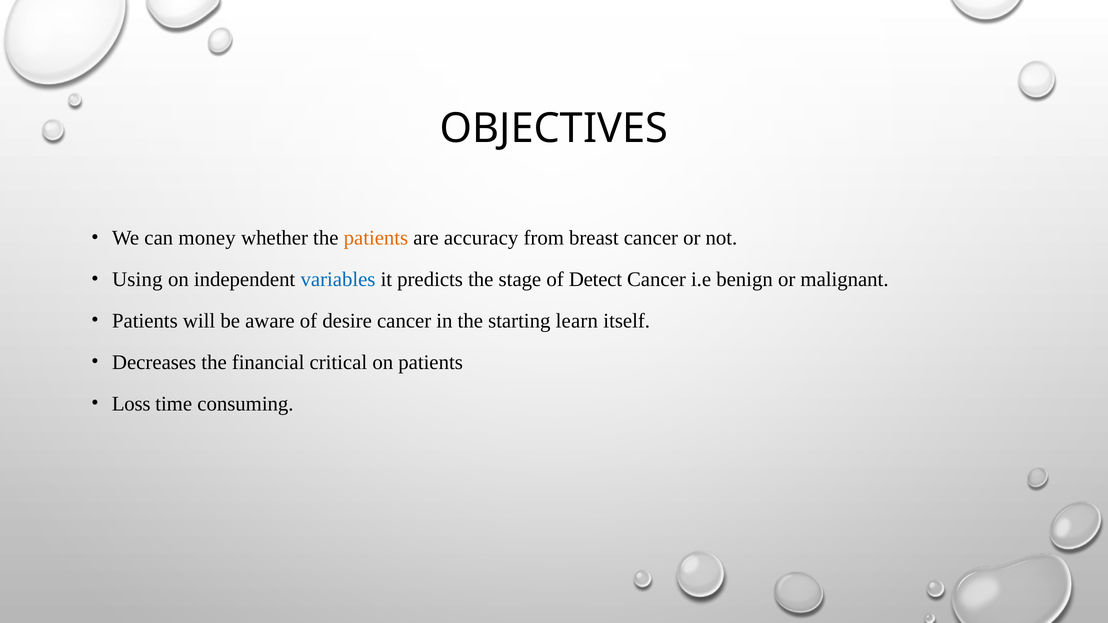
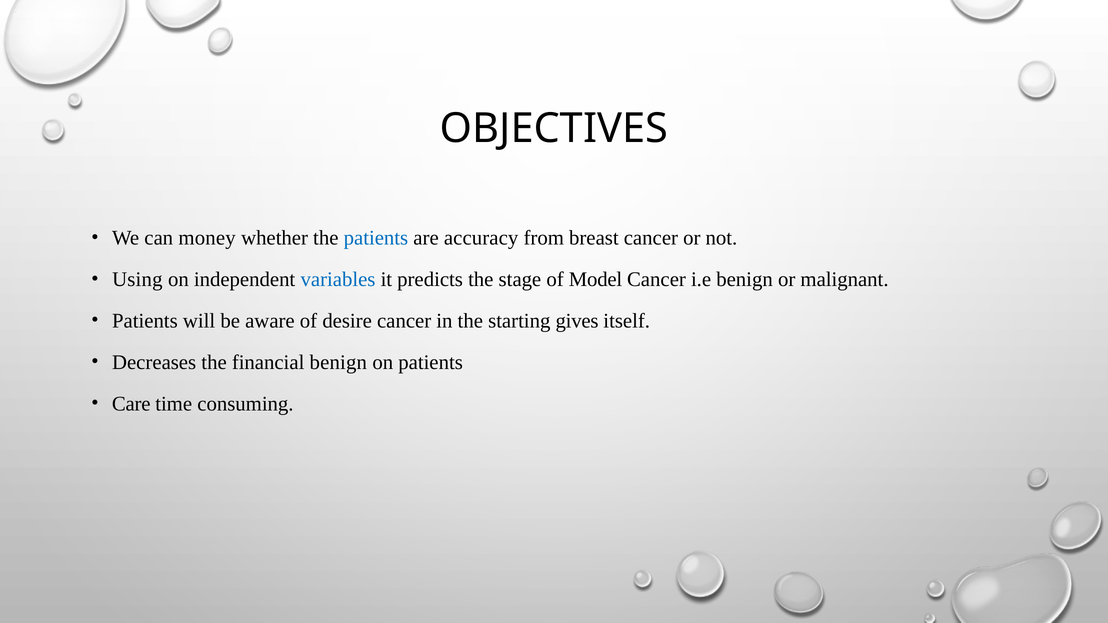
patients at (376, 238) colour: orange -> blue
Detect: Detect -> Model
learn: learn -> gives
financial critical: critical -> benign
Loss: Loss -> Care
